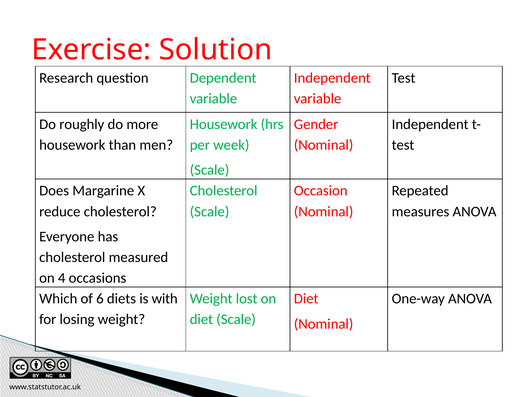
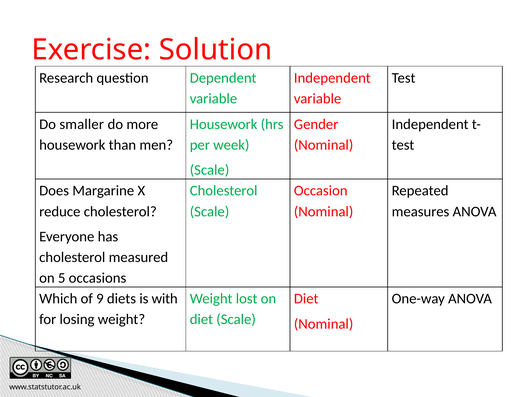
roughly: roughly -> smaller
4: 4 -> 5
6: 6 -> 9
